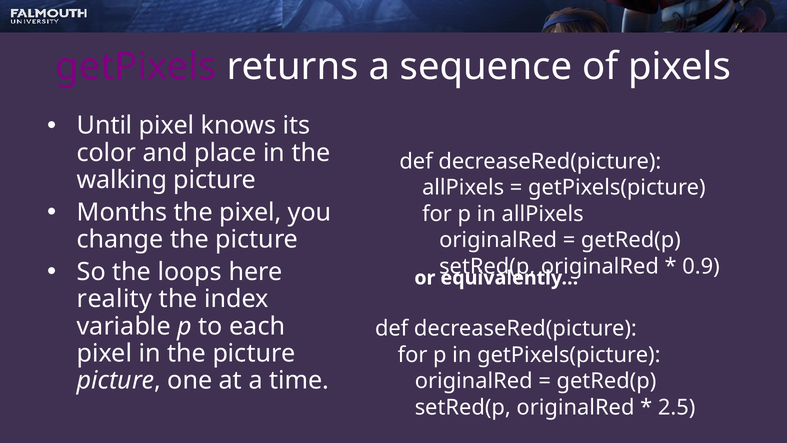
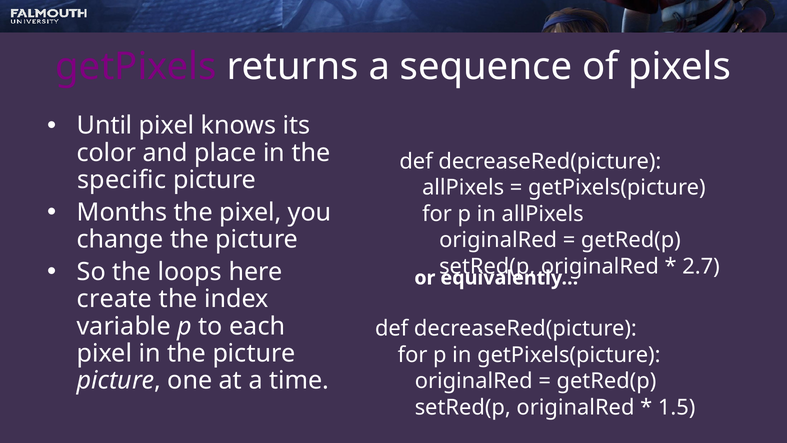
walking: walking -> specific
0.9: 0.9 -> 2.7
reality: reality -> create
2.5: 2.5 -> 1.5
